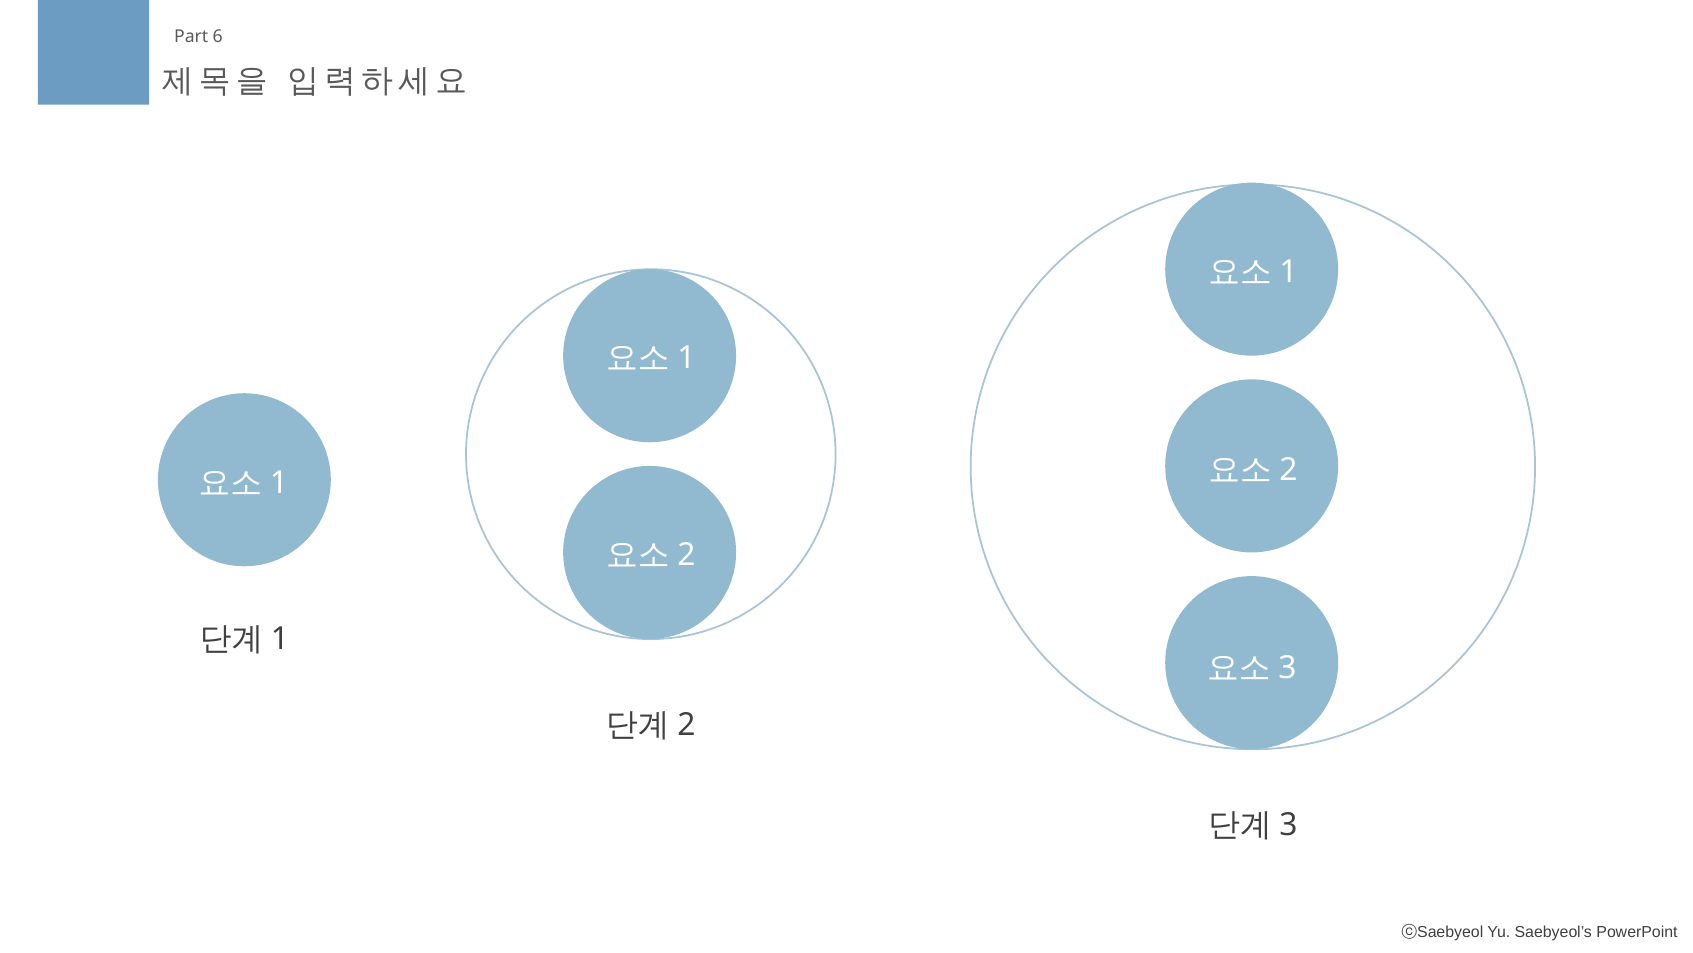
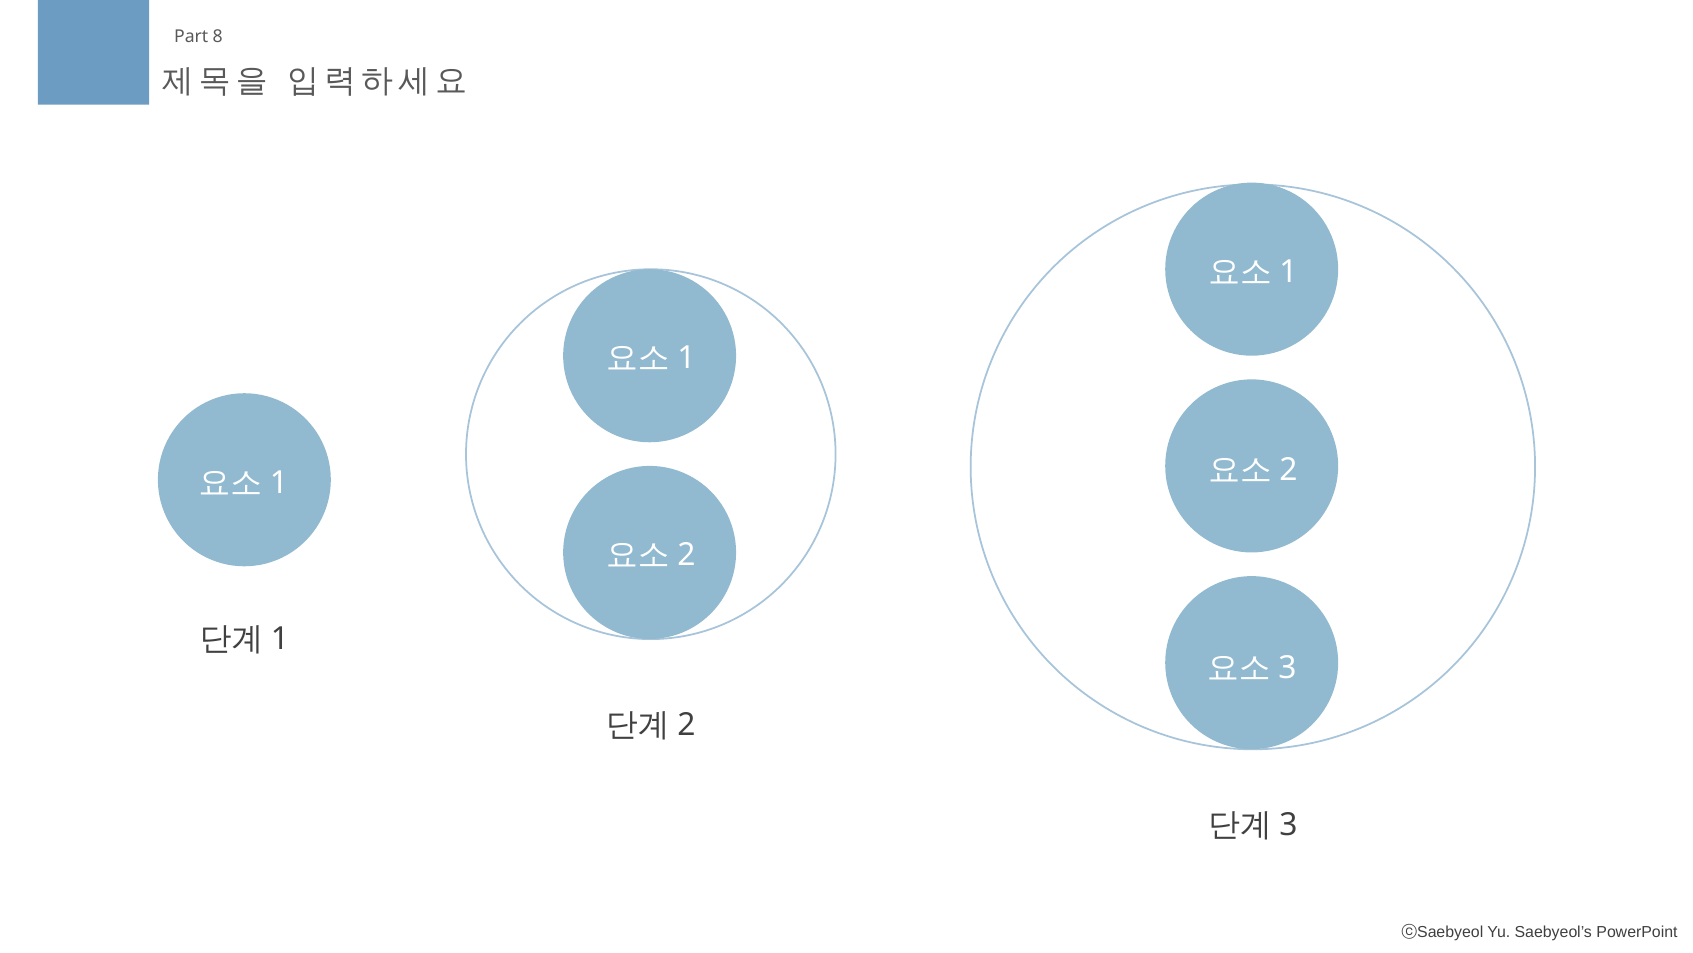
6: 6 -> 8
